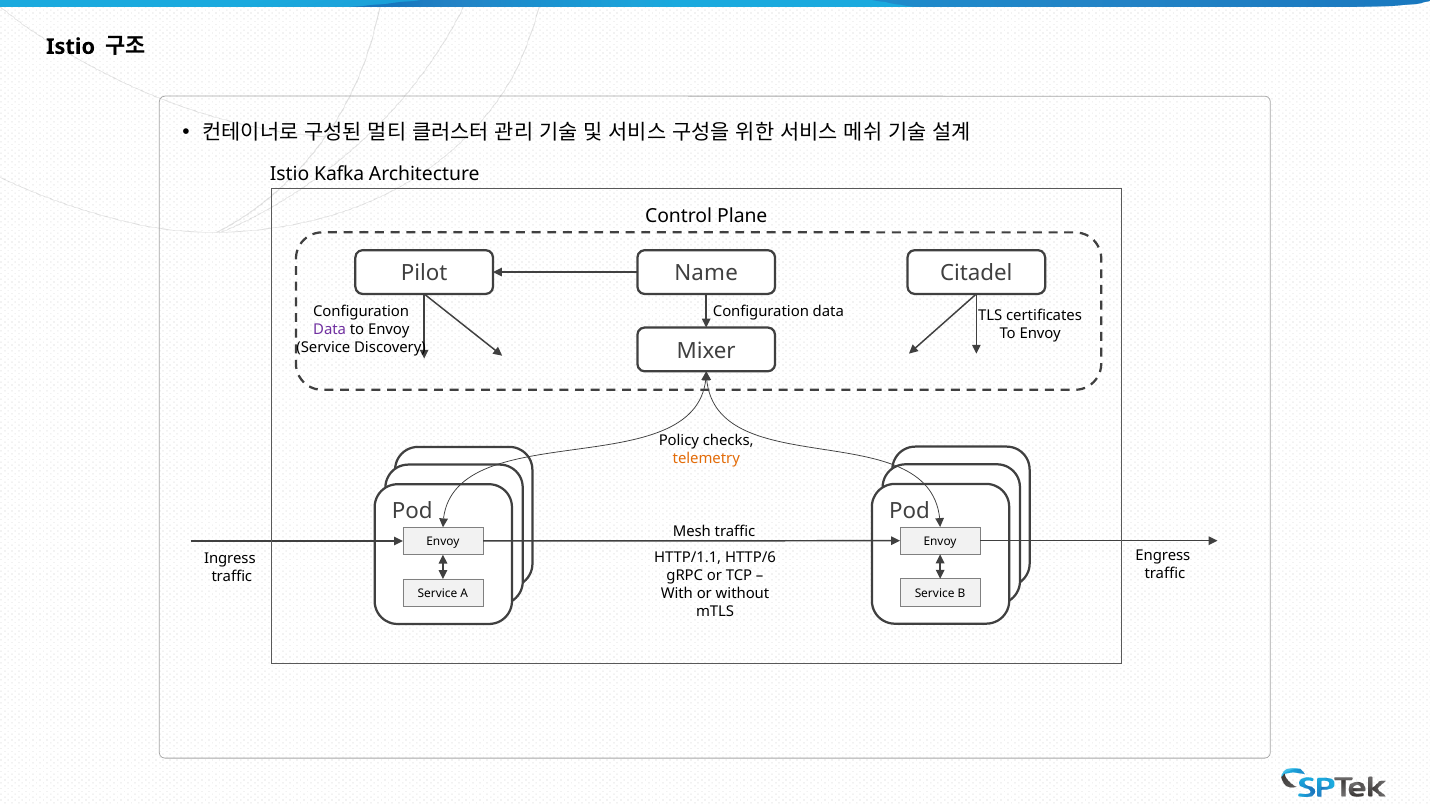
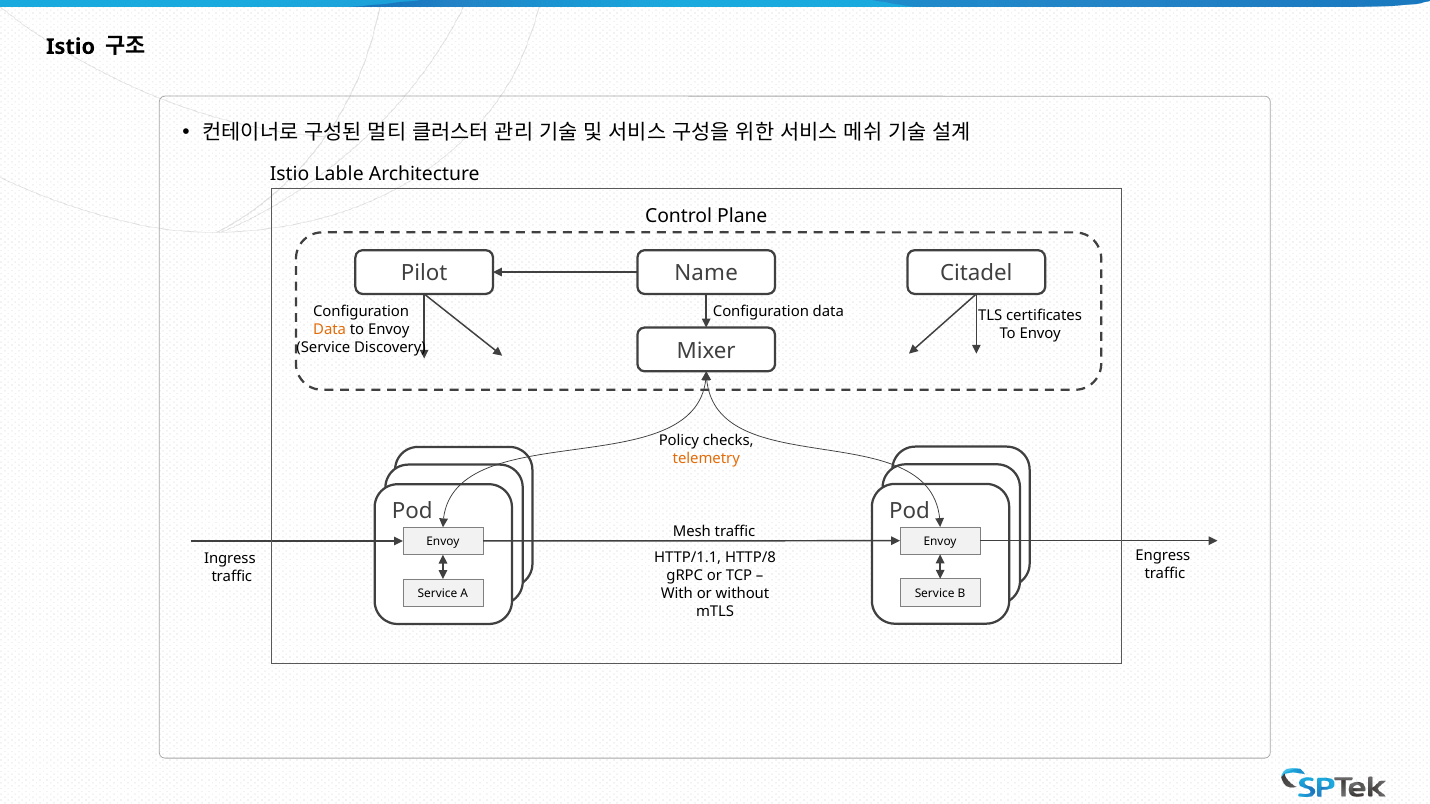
Kafka: Kafka -> Lable
Data at (330, 330) colour: purple -> orange
HTTP/6: HTTP/6 -> HTTP/8
